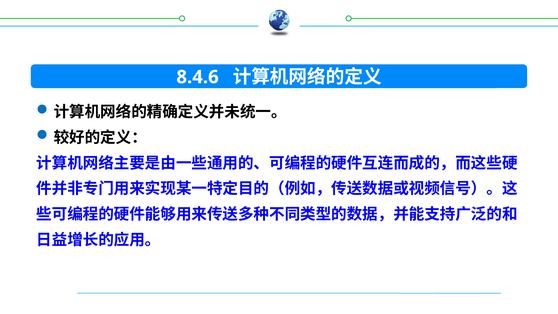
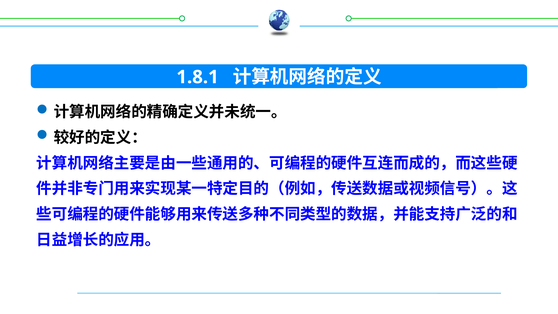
8.4.6: 8.4.6 -> 1.8.1
